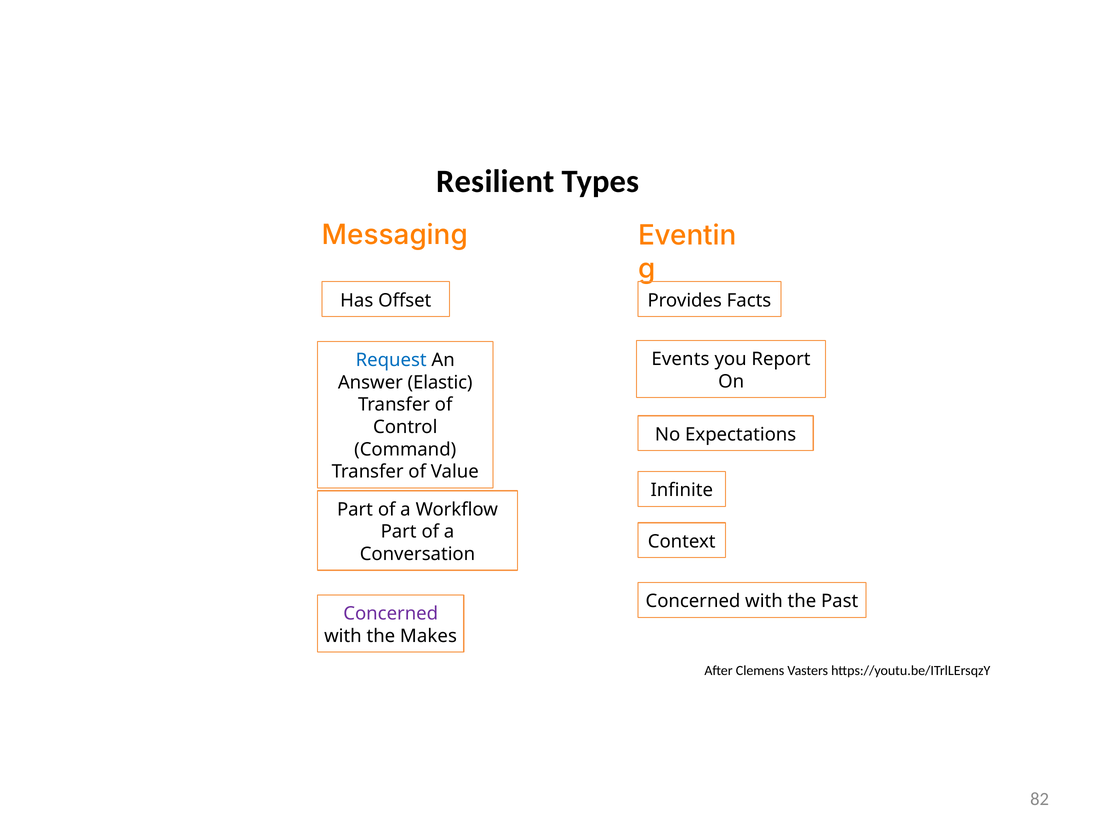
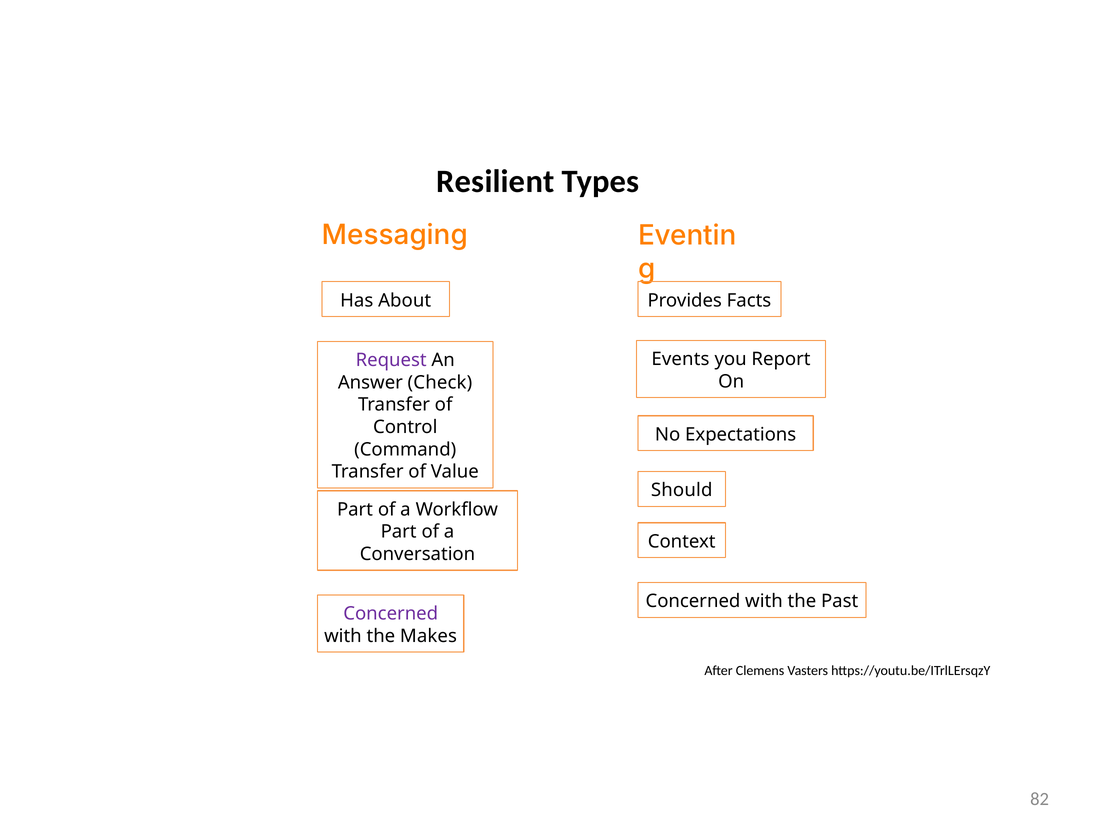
Offset: Offset -> About
Request colour: blue -> purple
Elastic: Elastic -> Check
Infinite: Infinite -> Should
